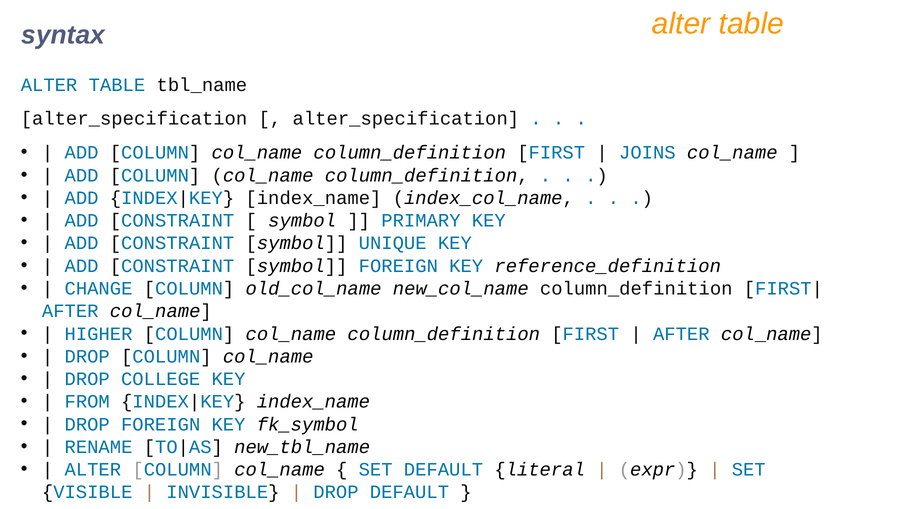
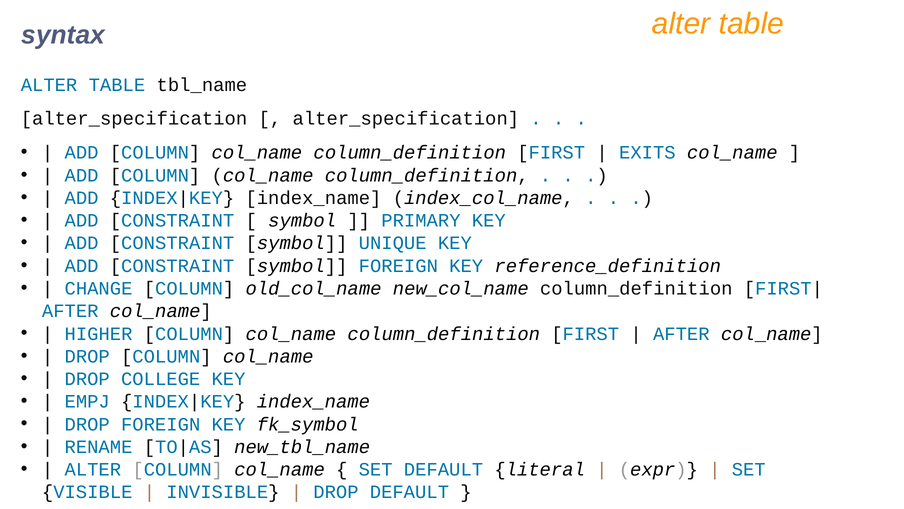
JOINS: JOINS -> EXITS
FROM: FROM -> EMPJ
